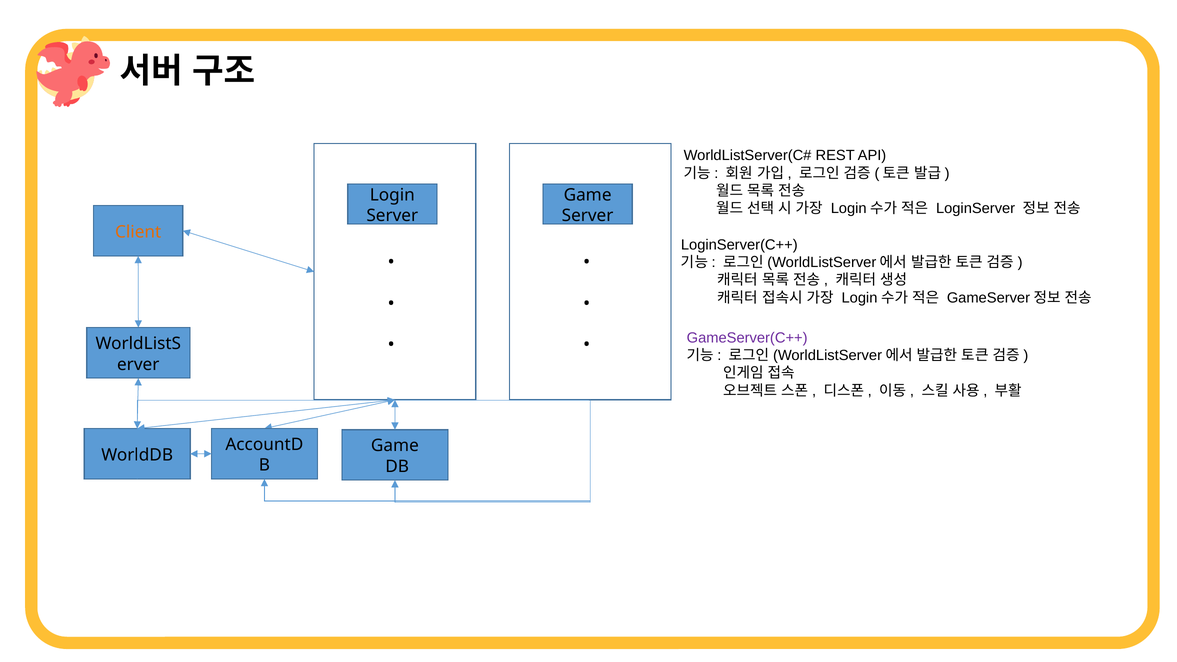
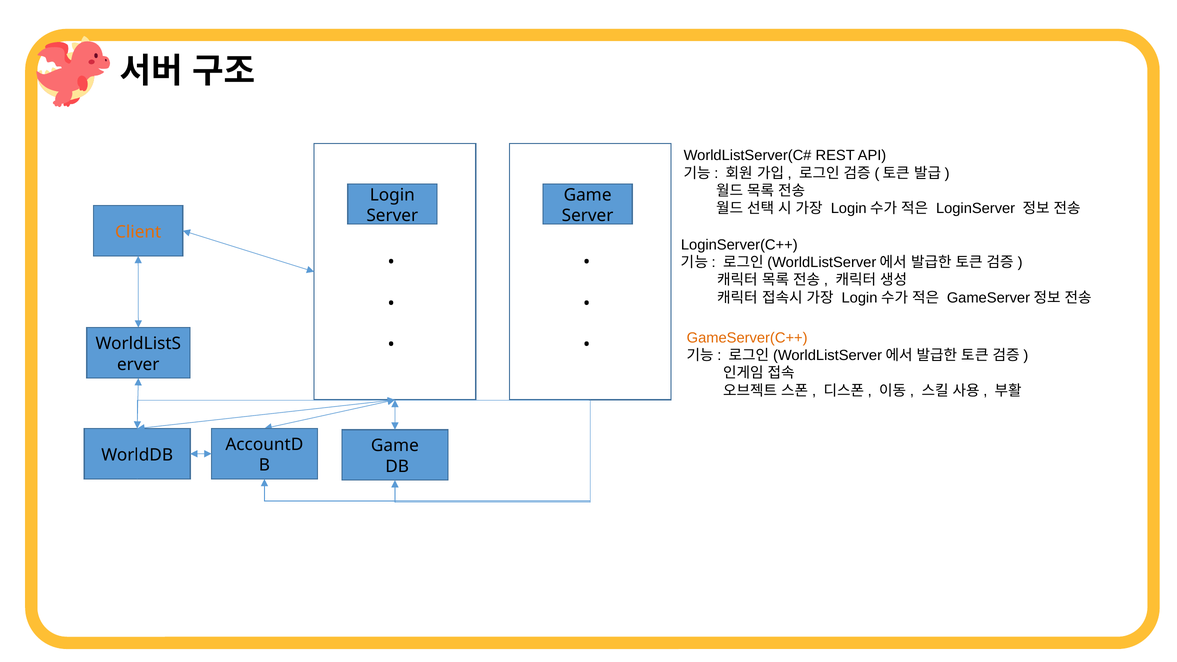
GameServer(C++ colour: purple -> orange
